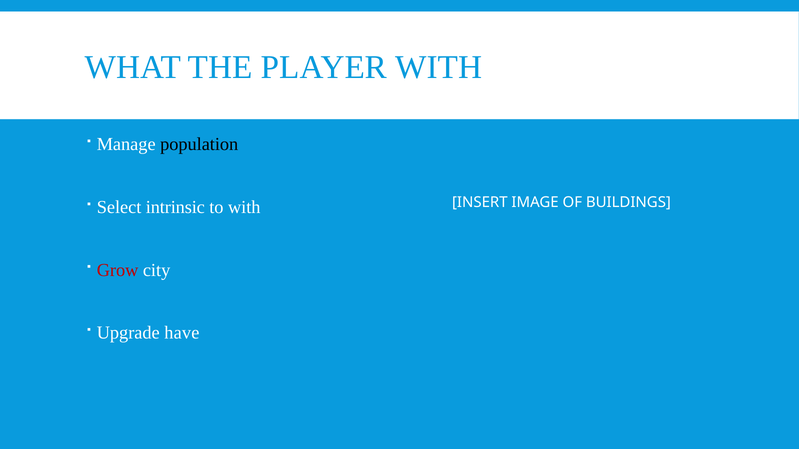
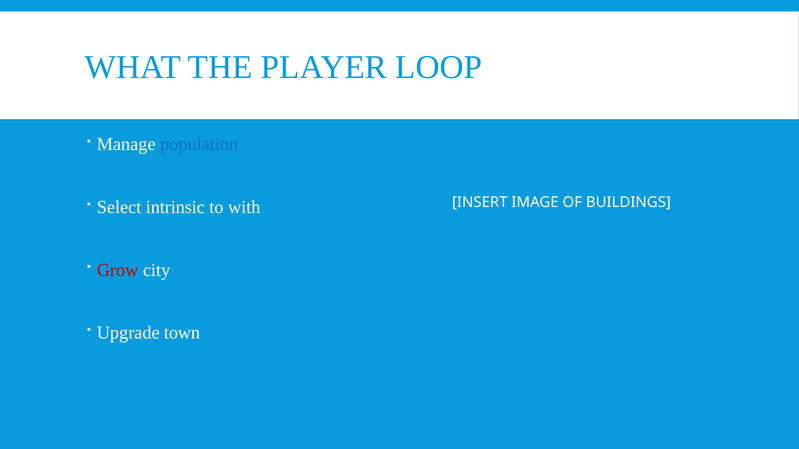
PLAYER WITH: WITH -> LOOP
population colour: black -> blue
have: have -> town
